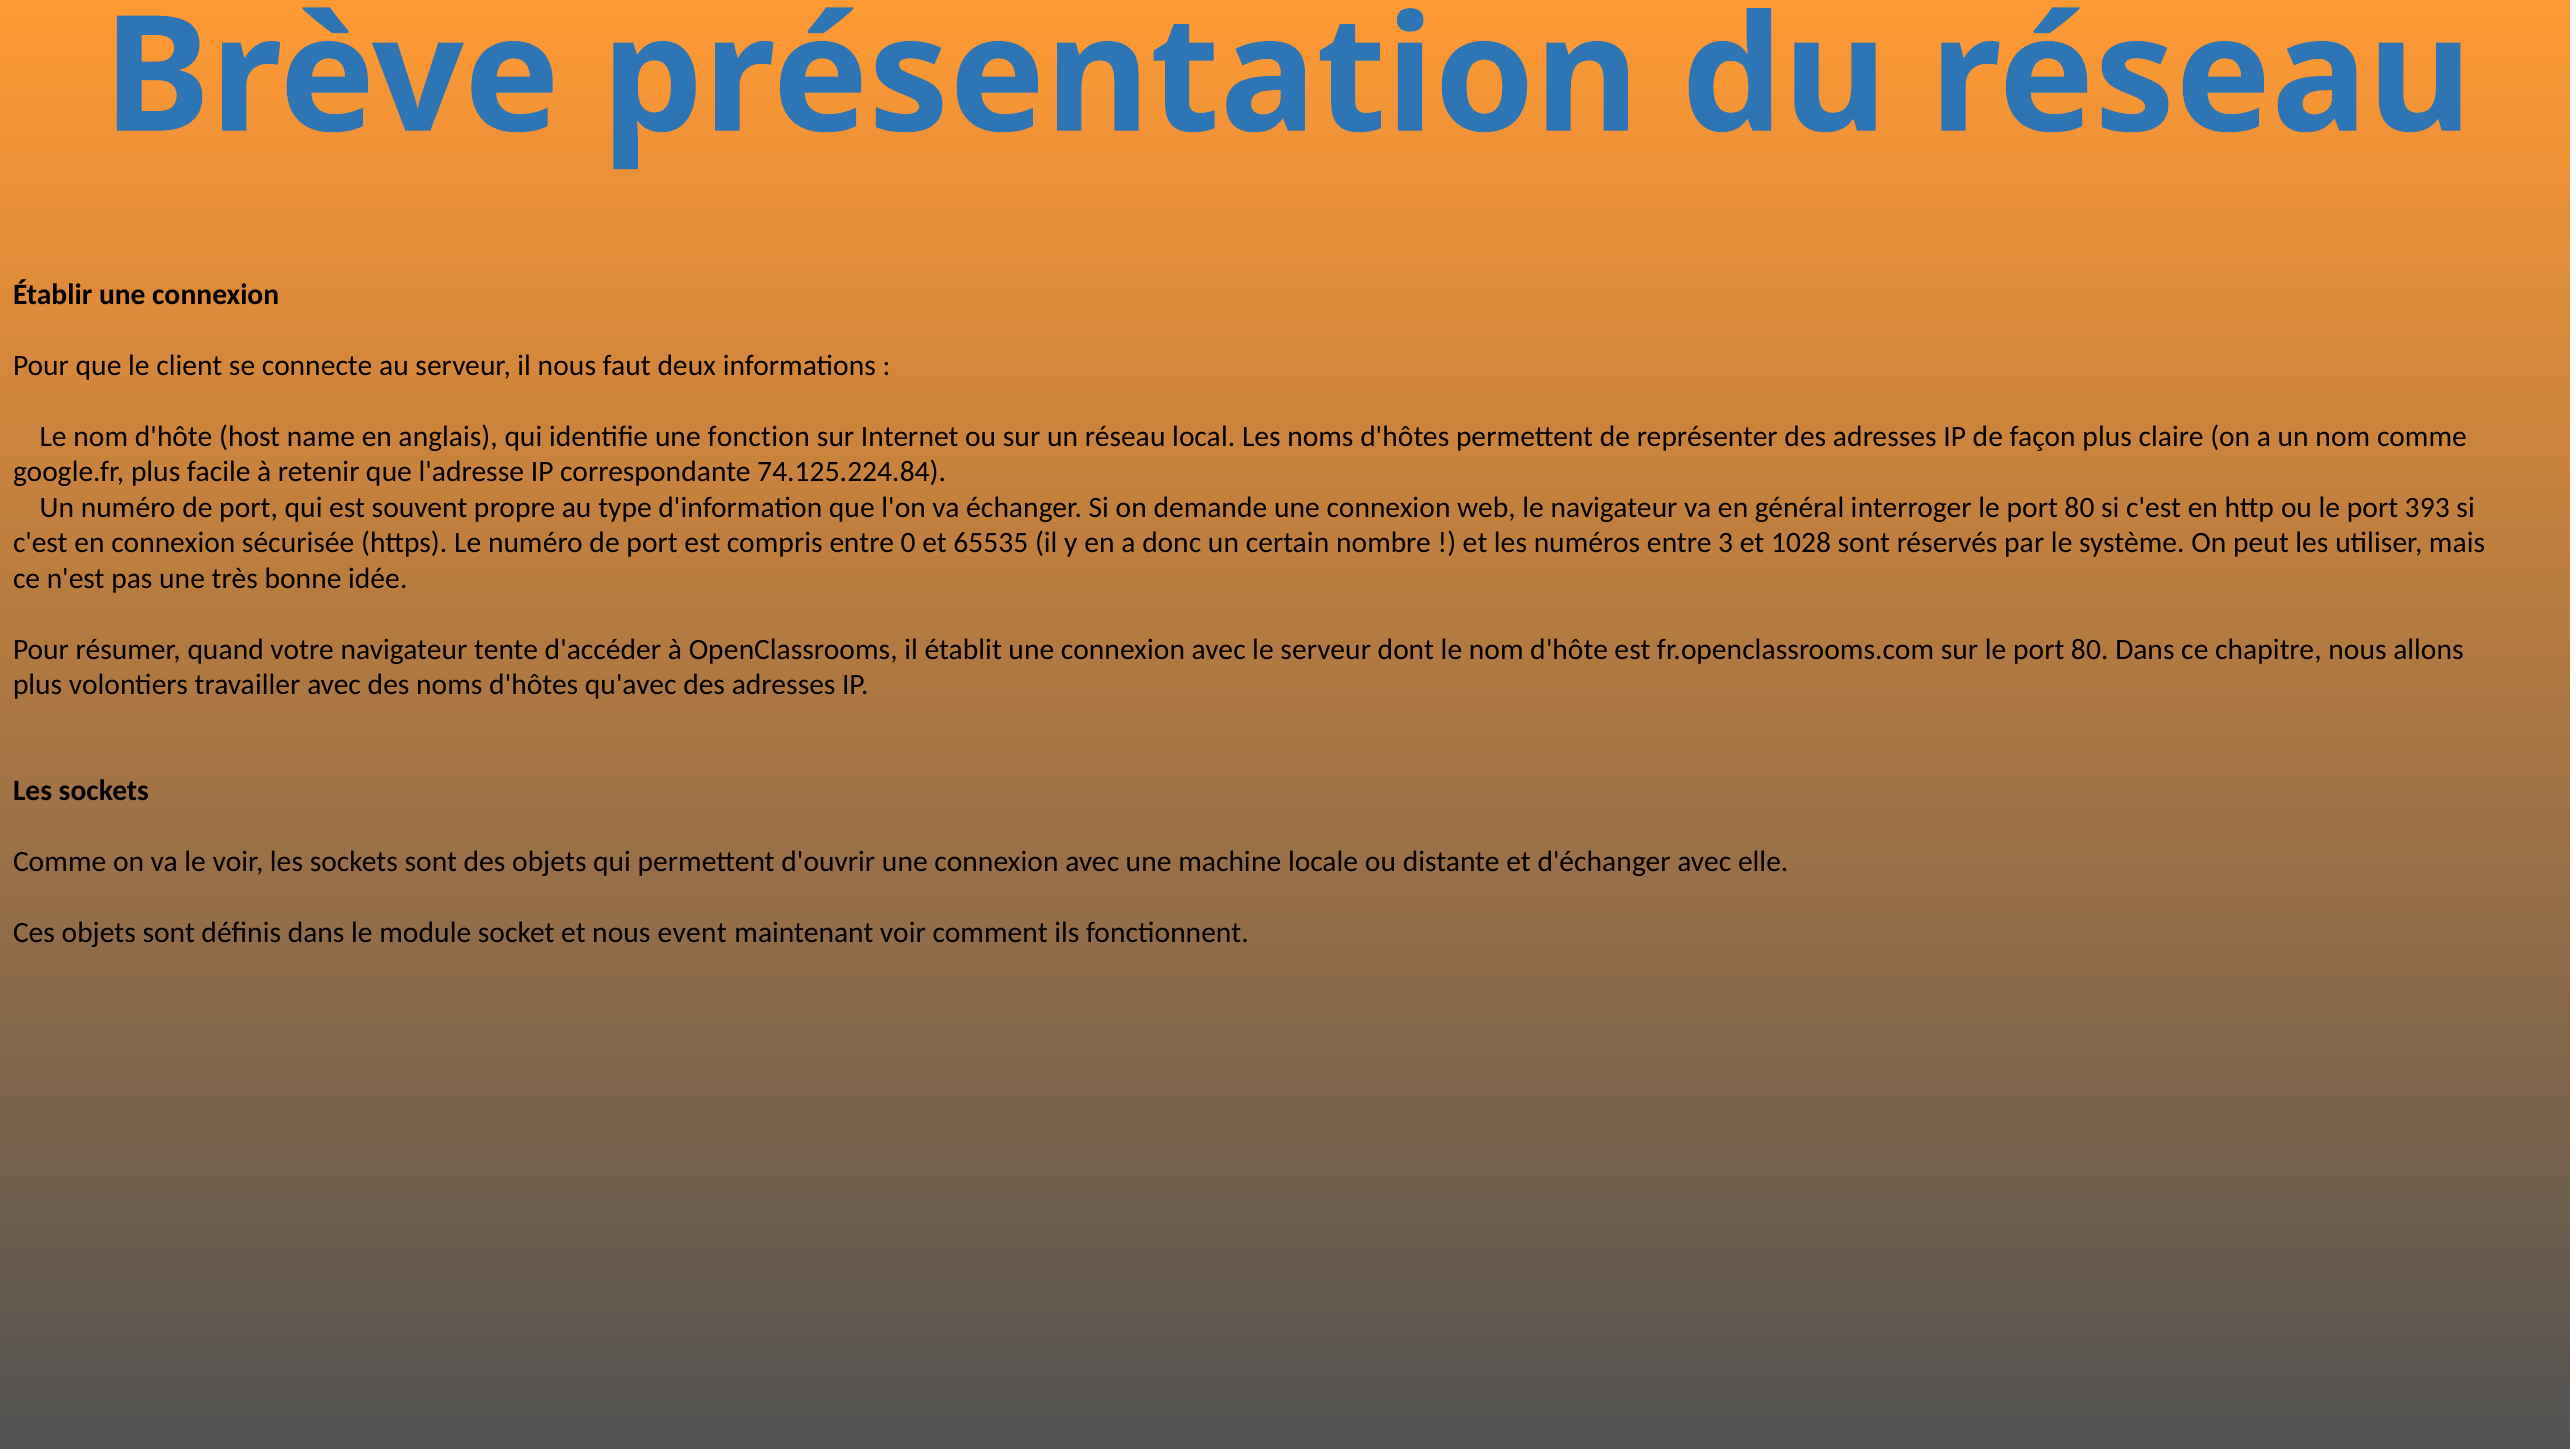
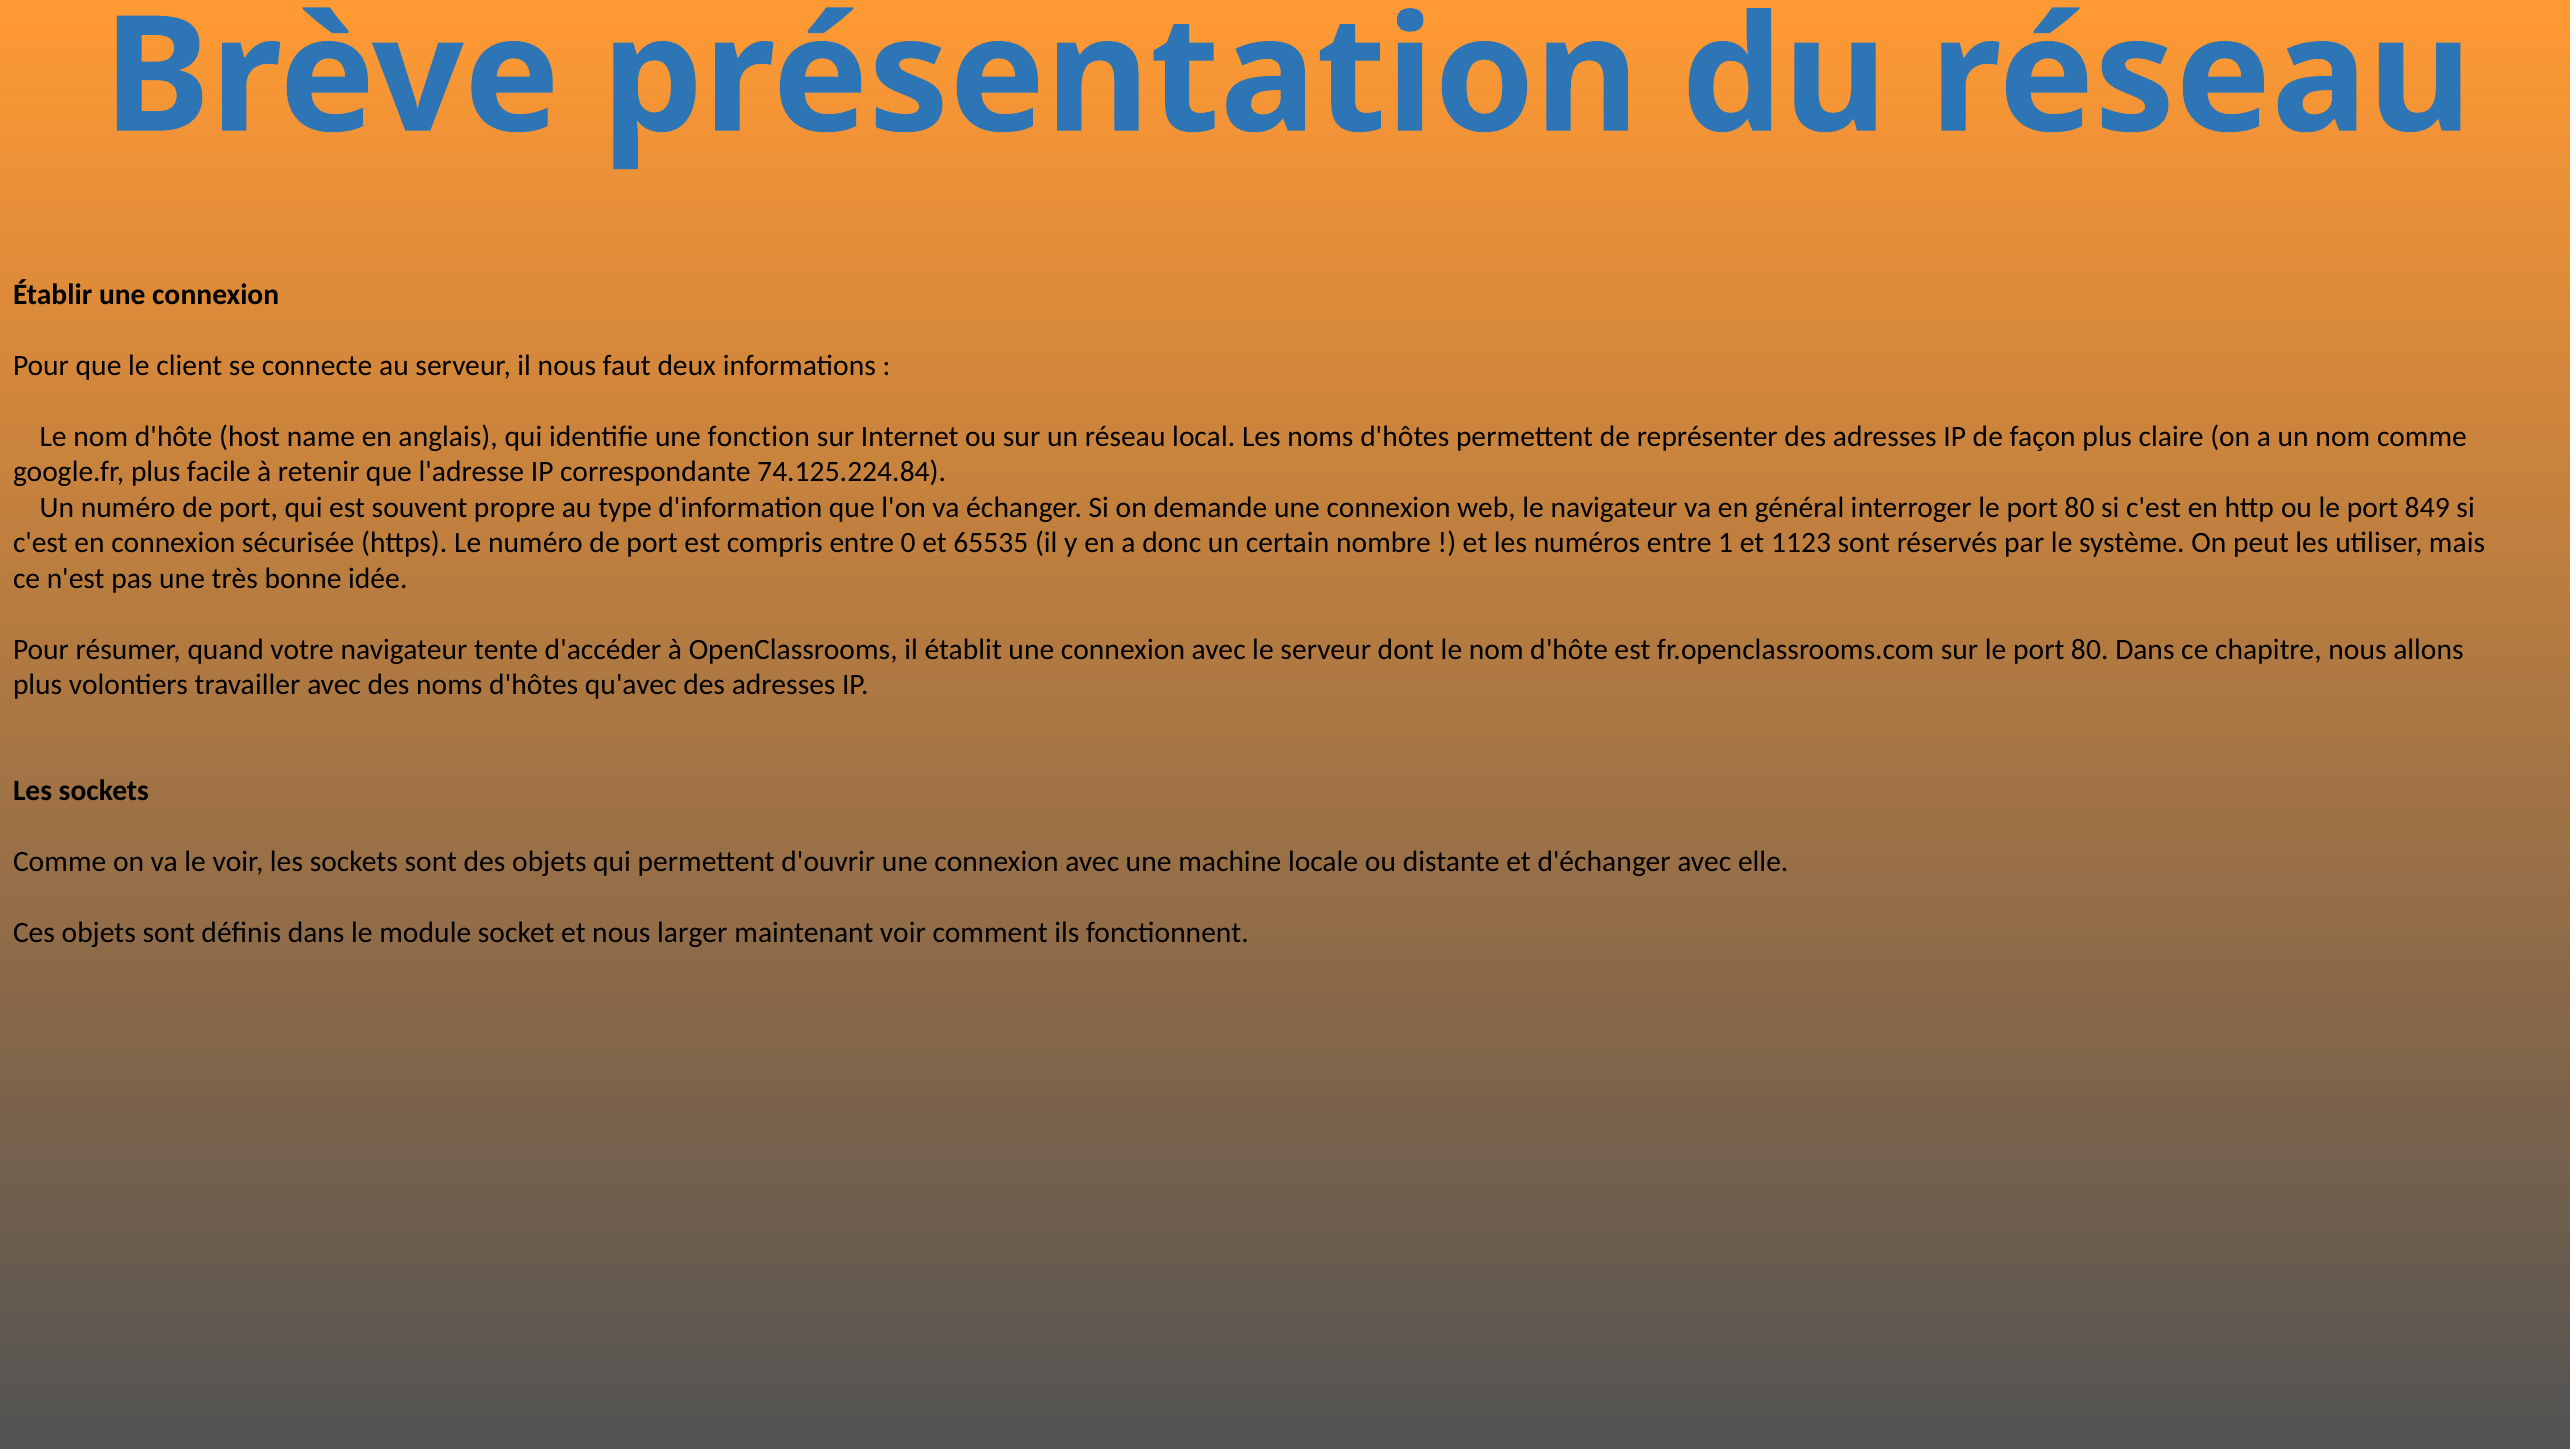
393: 393 -> 849
3: 3 -> 1
1028: 1028 -> 1123
event: event -> larger
